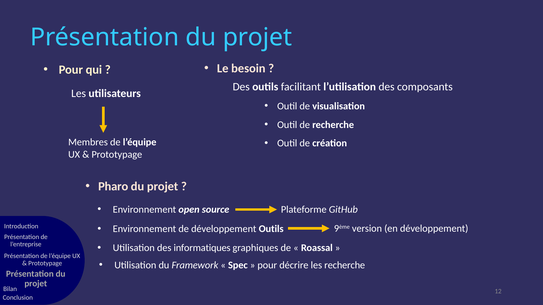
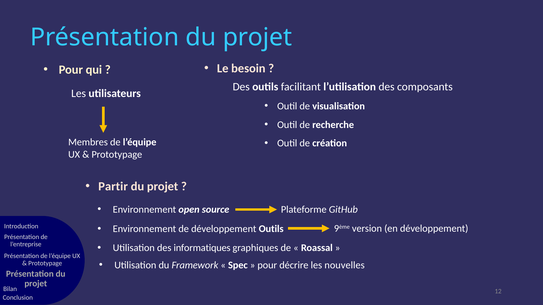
Pharo: Pharo -> Partir
les recherche: recherche -> nouvelles
